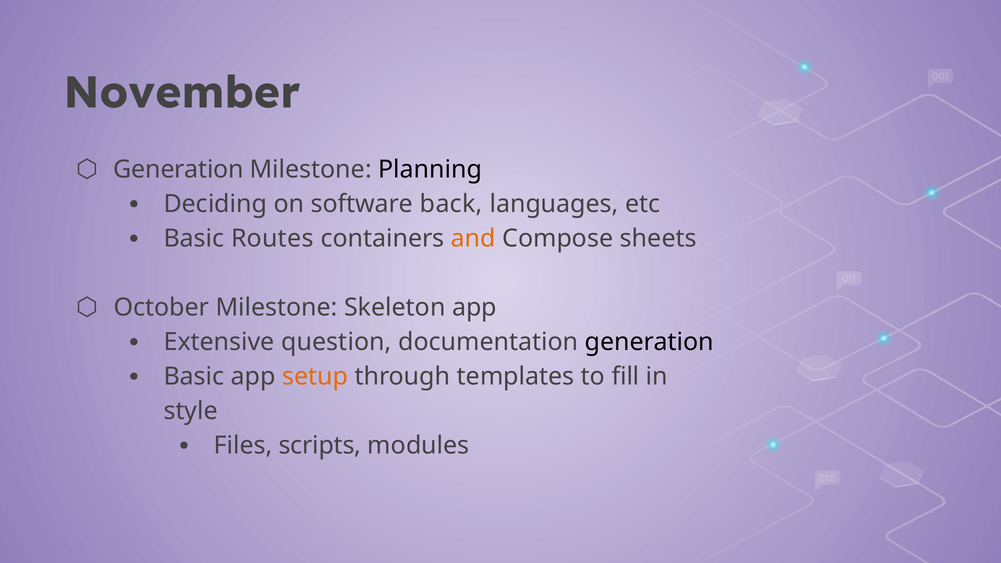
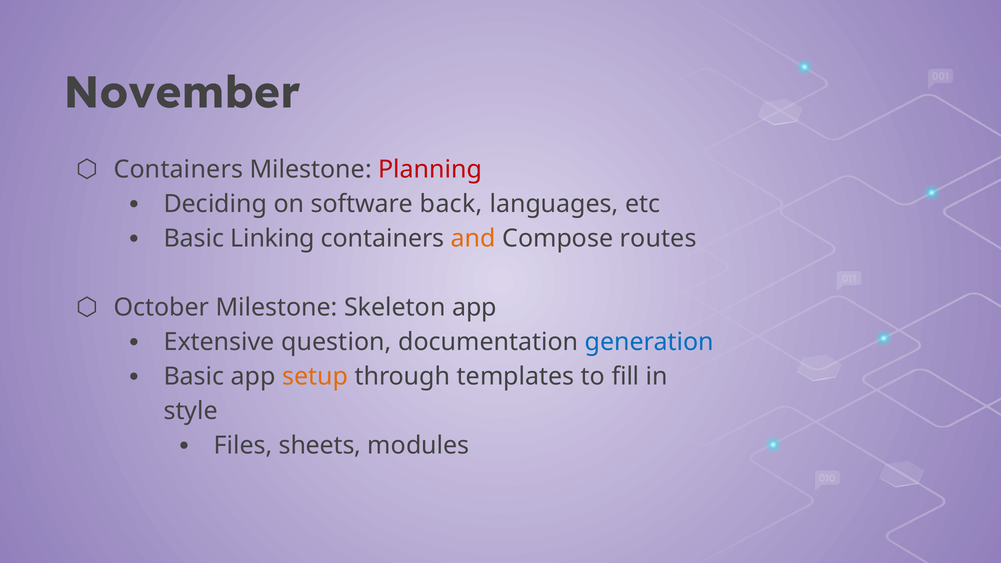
Generation at (179, 169): Generation -> Containers
Planning colour: black -> red
Routes: Routes -> Linking
sheets: sheets -> routes
generation at (649, 342) colour: black -> blue
scripts: scripts -> sheets
